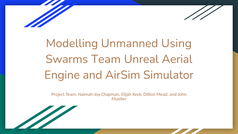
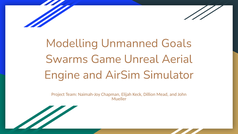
Using: Using -> Goals
Swarms Team: Team -> Game
